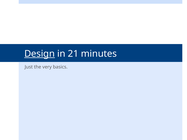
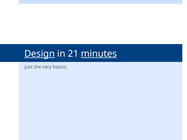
minutes underline: none -> present
